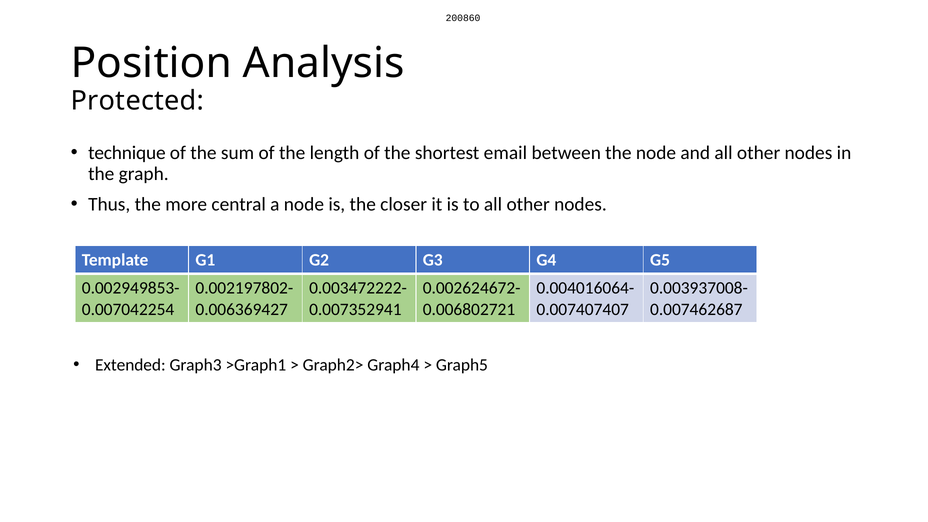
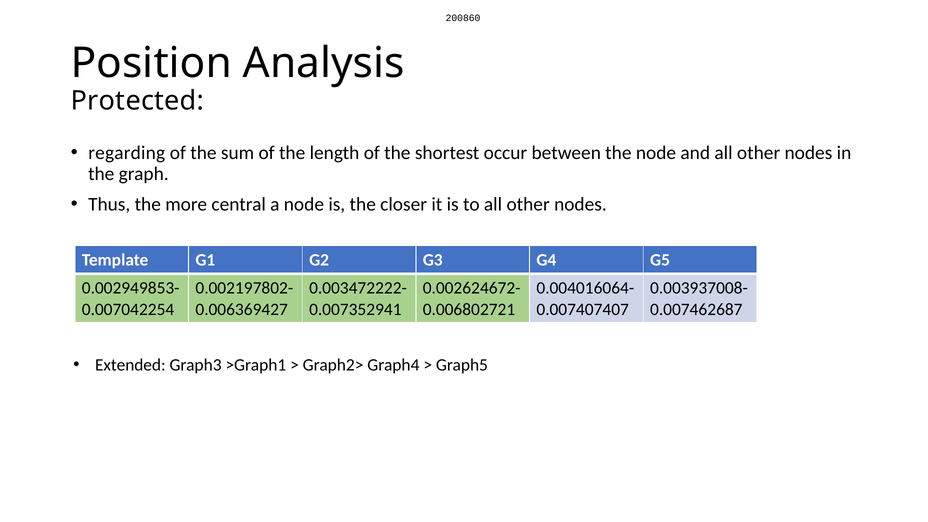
technique: technique -> regarding
email: email -> occur
